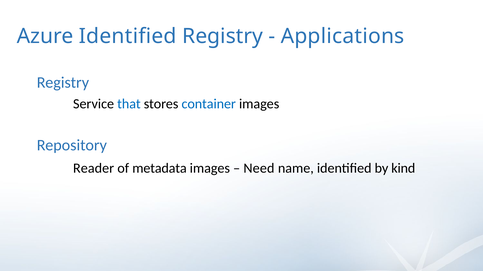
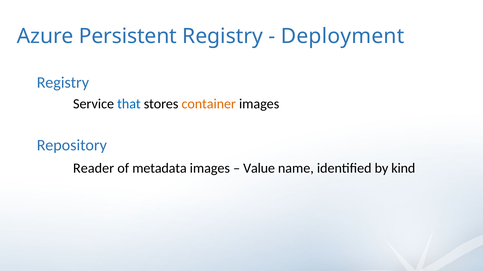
Azure Identified: Identified -> Persistent
Applications: Applications -> Deployment
container colour: blue -> orange
Need: Need -> Value
